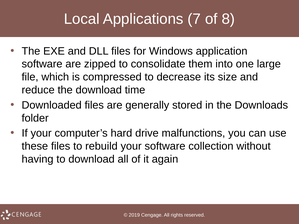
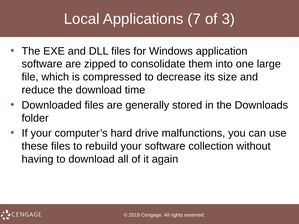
8: 8 -> 3
